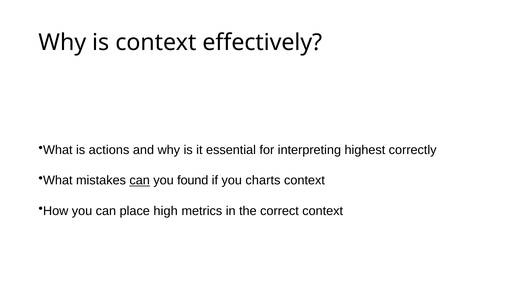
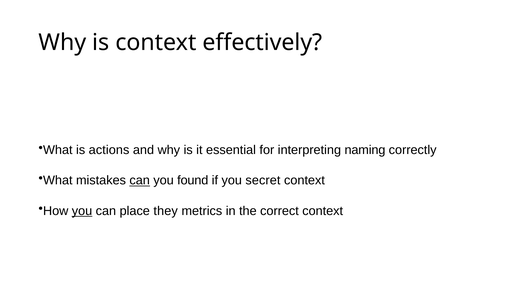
highest: highest -> naming
charts: charts -> secret
you at (82, 211) underline: none -> present
high: high -> they
